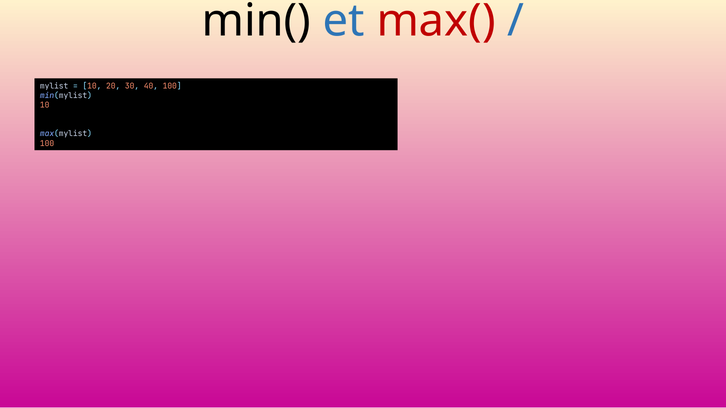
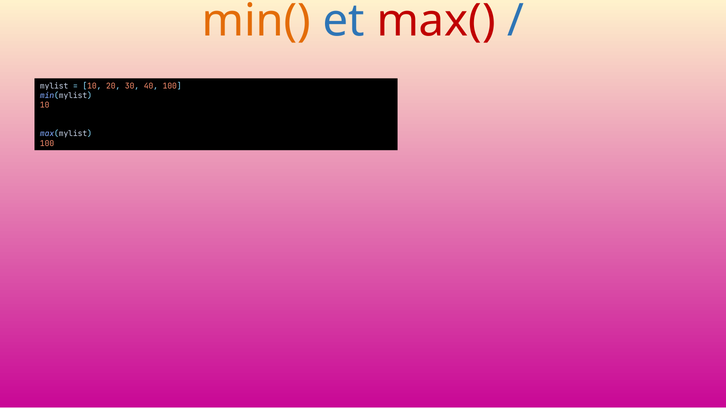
min( colour: black -> orange
